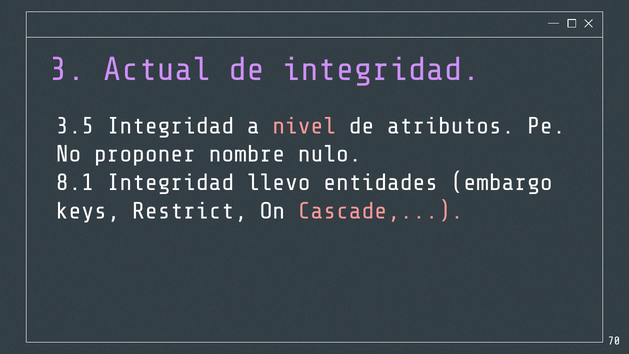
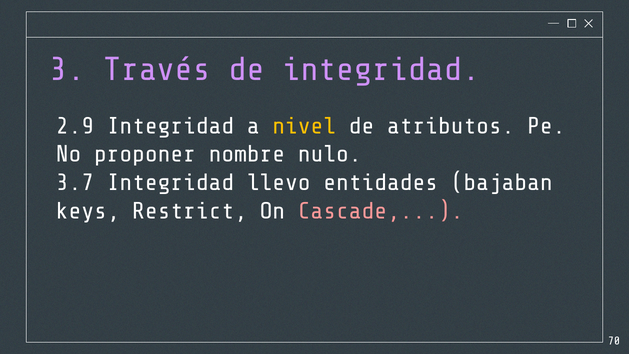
Actual: Actual -> Través
3.5: 3.5 -> 2.9
nivel colour: pink -> yellow
8.1: 8.1 -> 3.7
embargo: embargo -> bajaban
